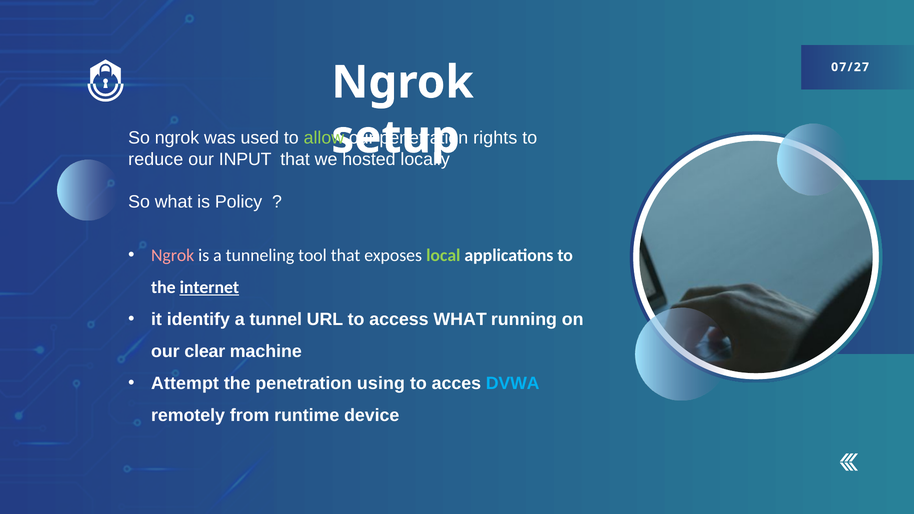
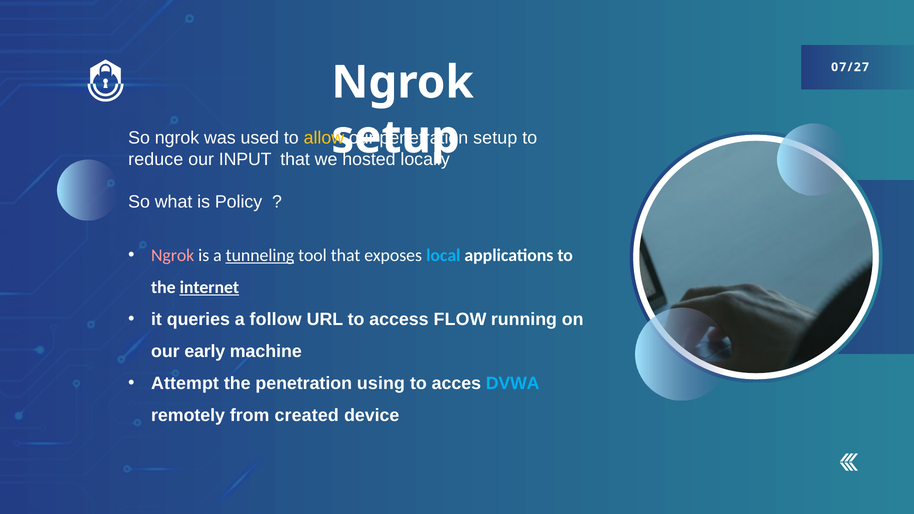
allow colour: light green -> yellow
rights at (495, 138): rights -> setup
tunneling underline: none -> present
local colour: light green -> light blue
identify: identify -> queries
tunnel: tunnel -> follow
access WHAT: WHAT -> FLOW
clear: clear -> early
runtime: runtime -> created
